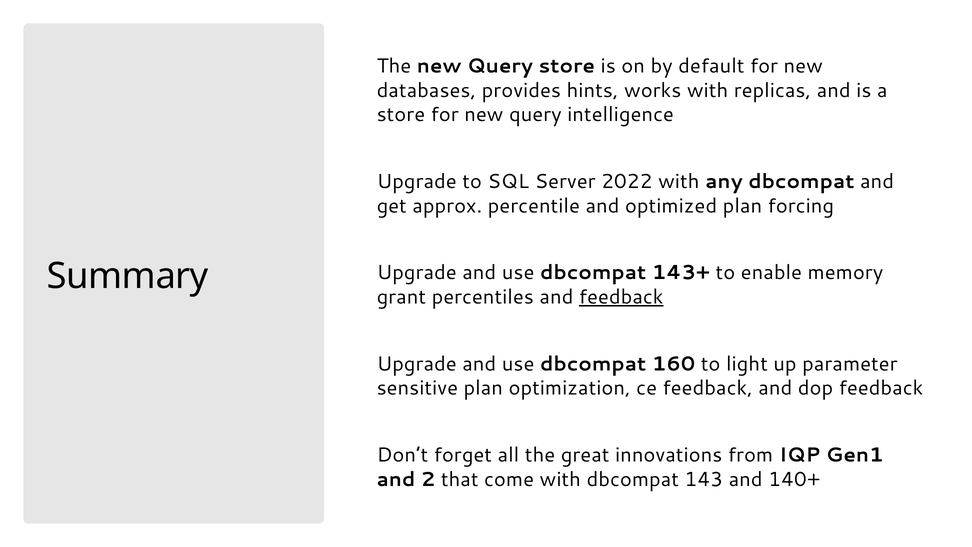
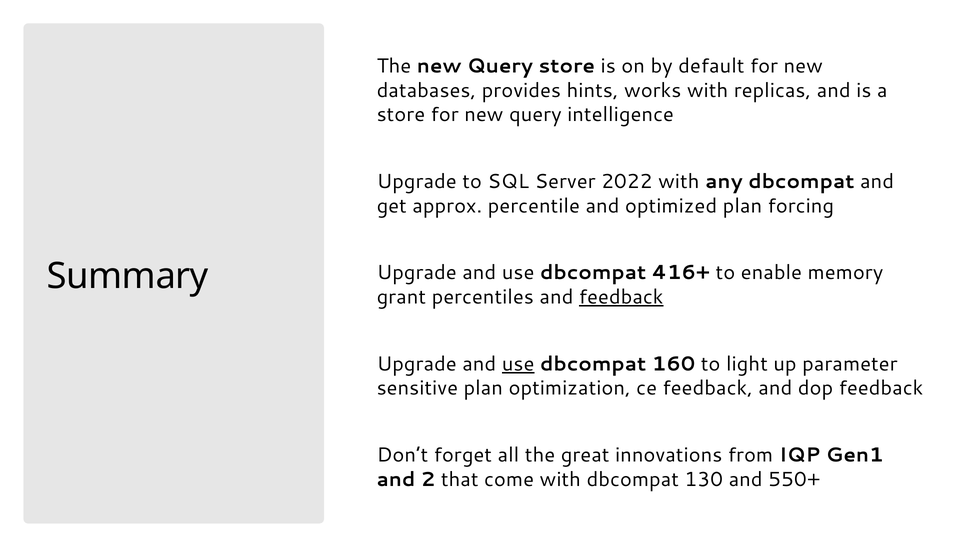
143+: 143+ -> 416+
use at (518, 364) underline: none -> present
143: 143 -> 130
140+: 140+ -> 550+
